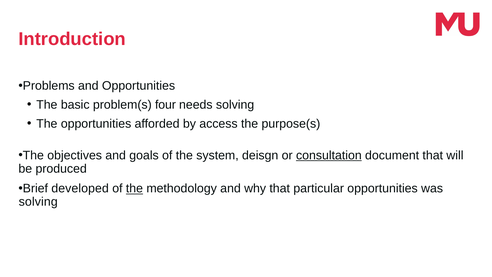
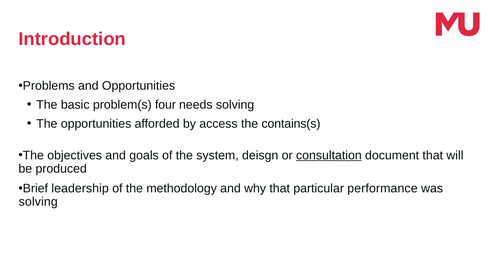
purpose(s: purpose(s -> contains(s
developed: developed -> leadership
the at (134, 188) underline: present -> none
particular opportunities: opportunities -> performance
